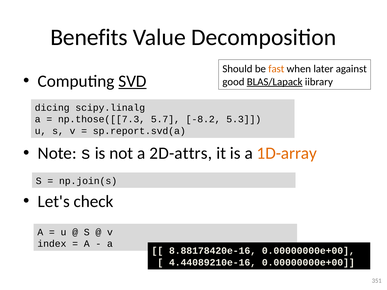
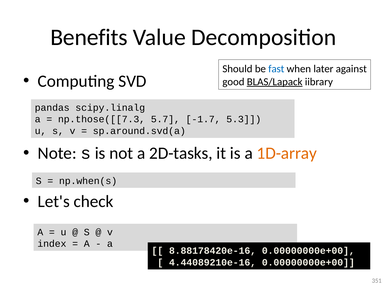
fast colour: orange -> blue
SVD underline: present -> none
dicing: dicing -> pandas
-8.2: -8.2 -> -1.7
sp.report.svd(a: sp.report.svd(a -> sp.around.svd(a
2D-attrs: 2D-attrs -> 2D-tasks
np.join(s: np.join(s -> np.when(s
